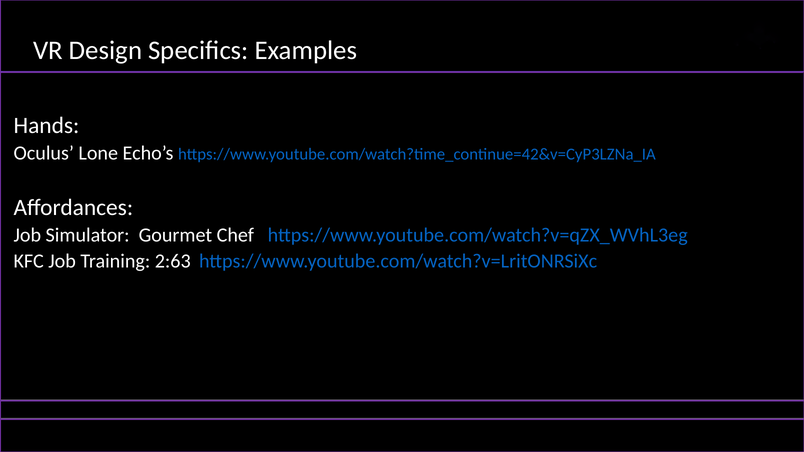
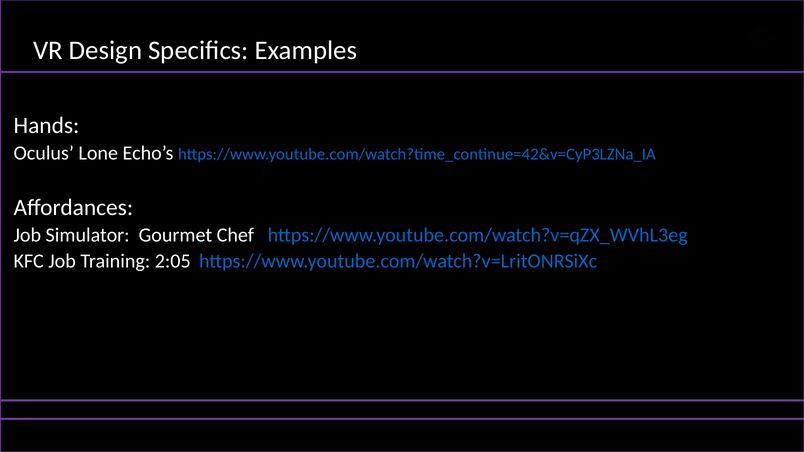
2:63: 2:63 -> 2:05
